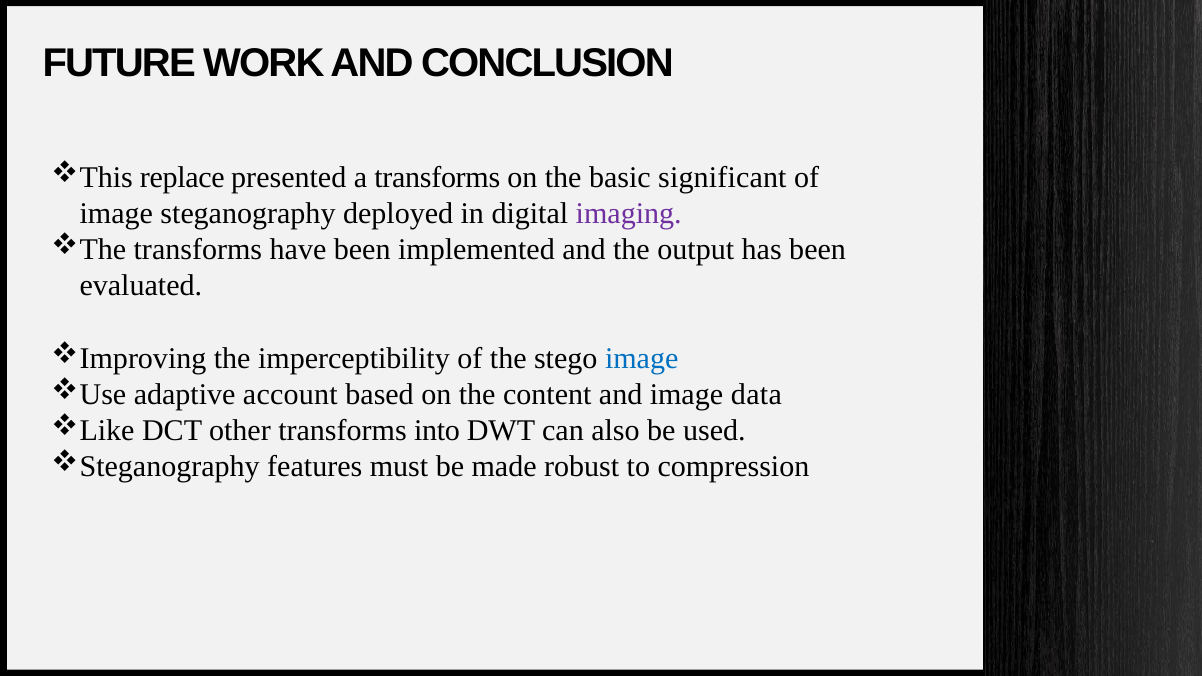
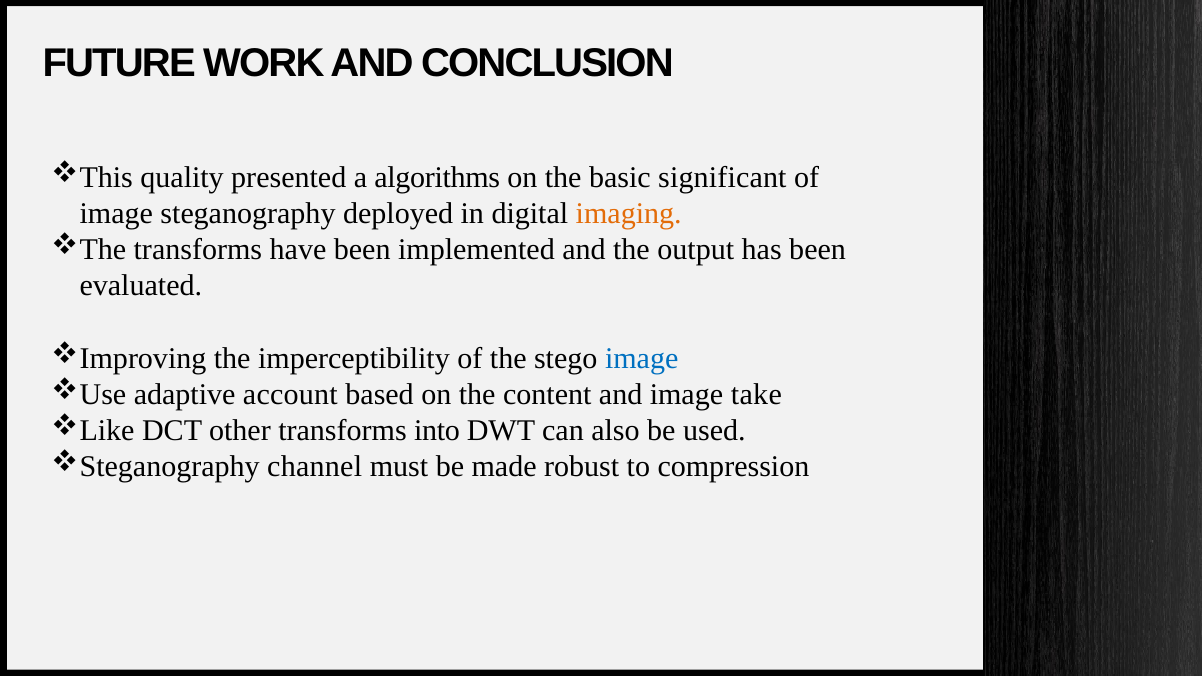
replace: replace -> quality
a transforms: transforms -> algorithms
imaging colour: purple -> orange
data: data -> take
features: features -> channel
